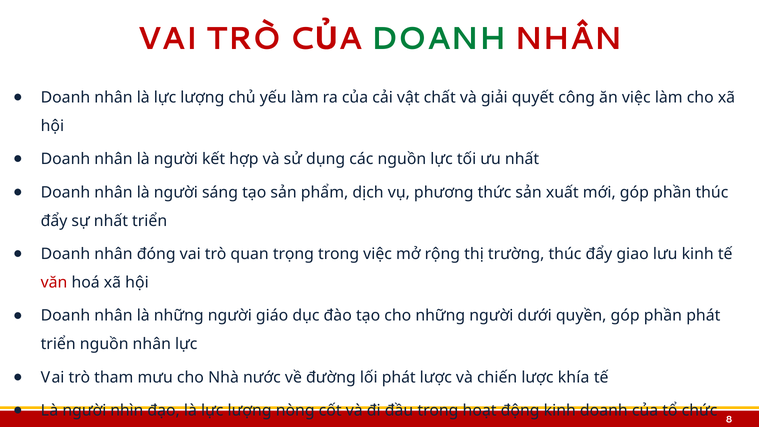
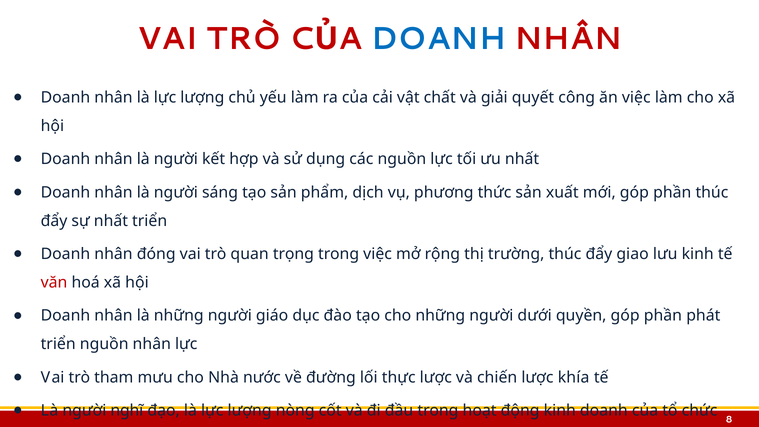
DOANH colour: green -> blue
lối phát: phát -> thực
nhìn: nhìn -> nghĩ
